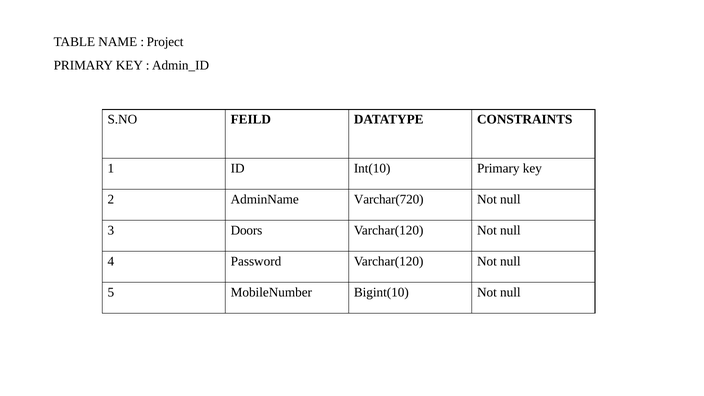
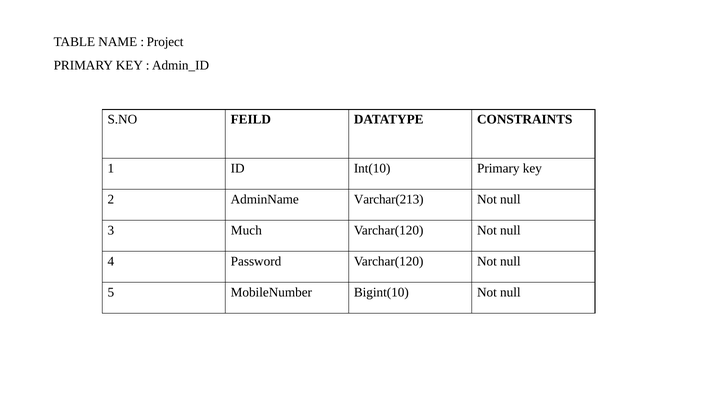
Varchar(720: Varchar(720 -> Varchar(213
Doors: Doors -> Much
